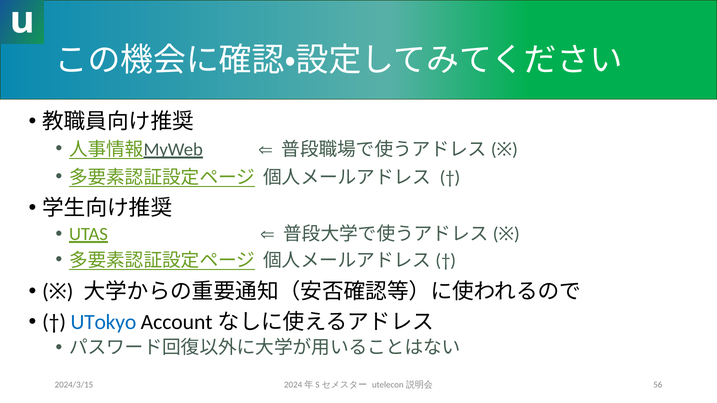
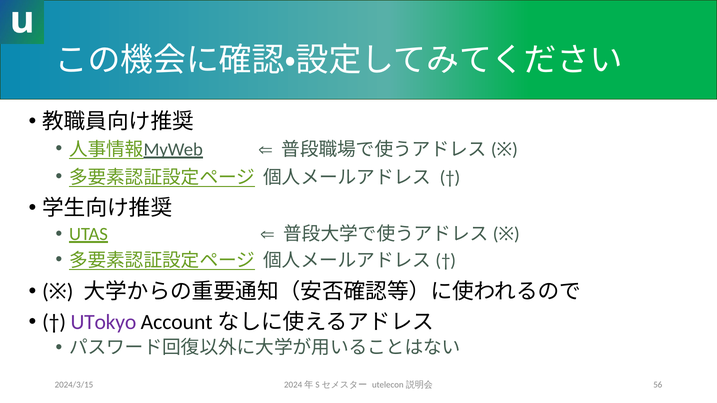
UTokyo colour: blue -> purple
